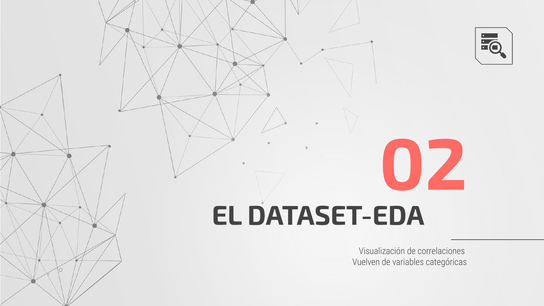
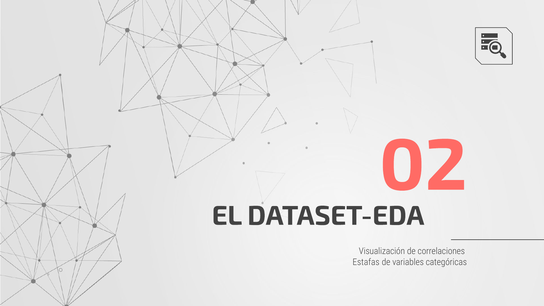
Vuelven: Vuelven -> Estafas
